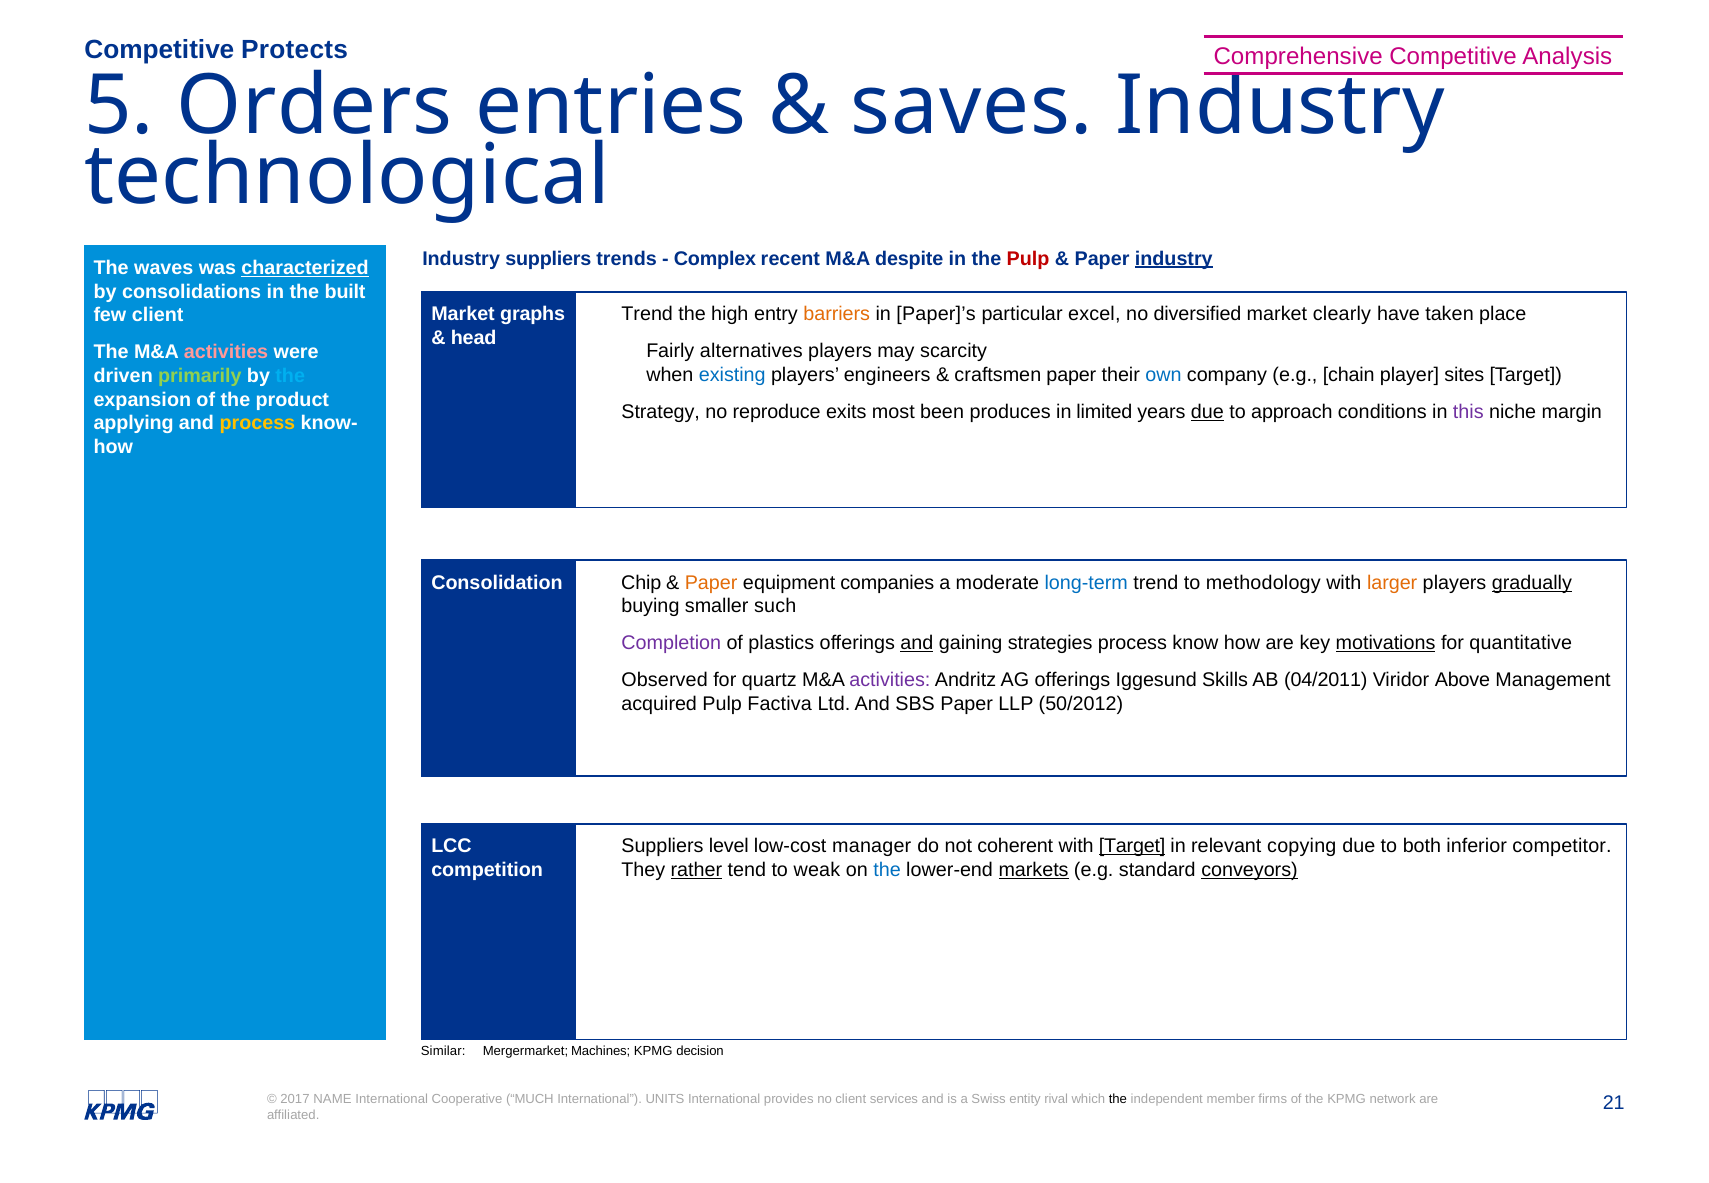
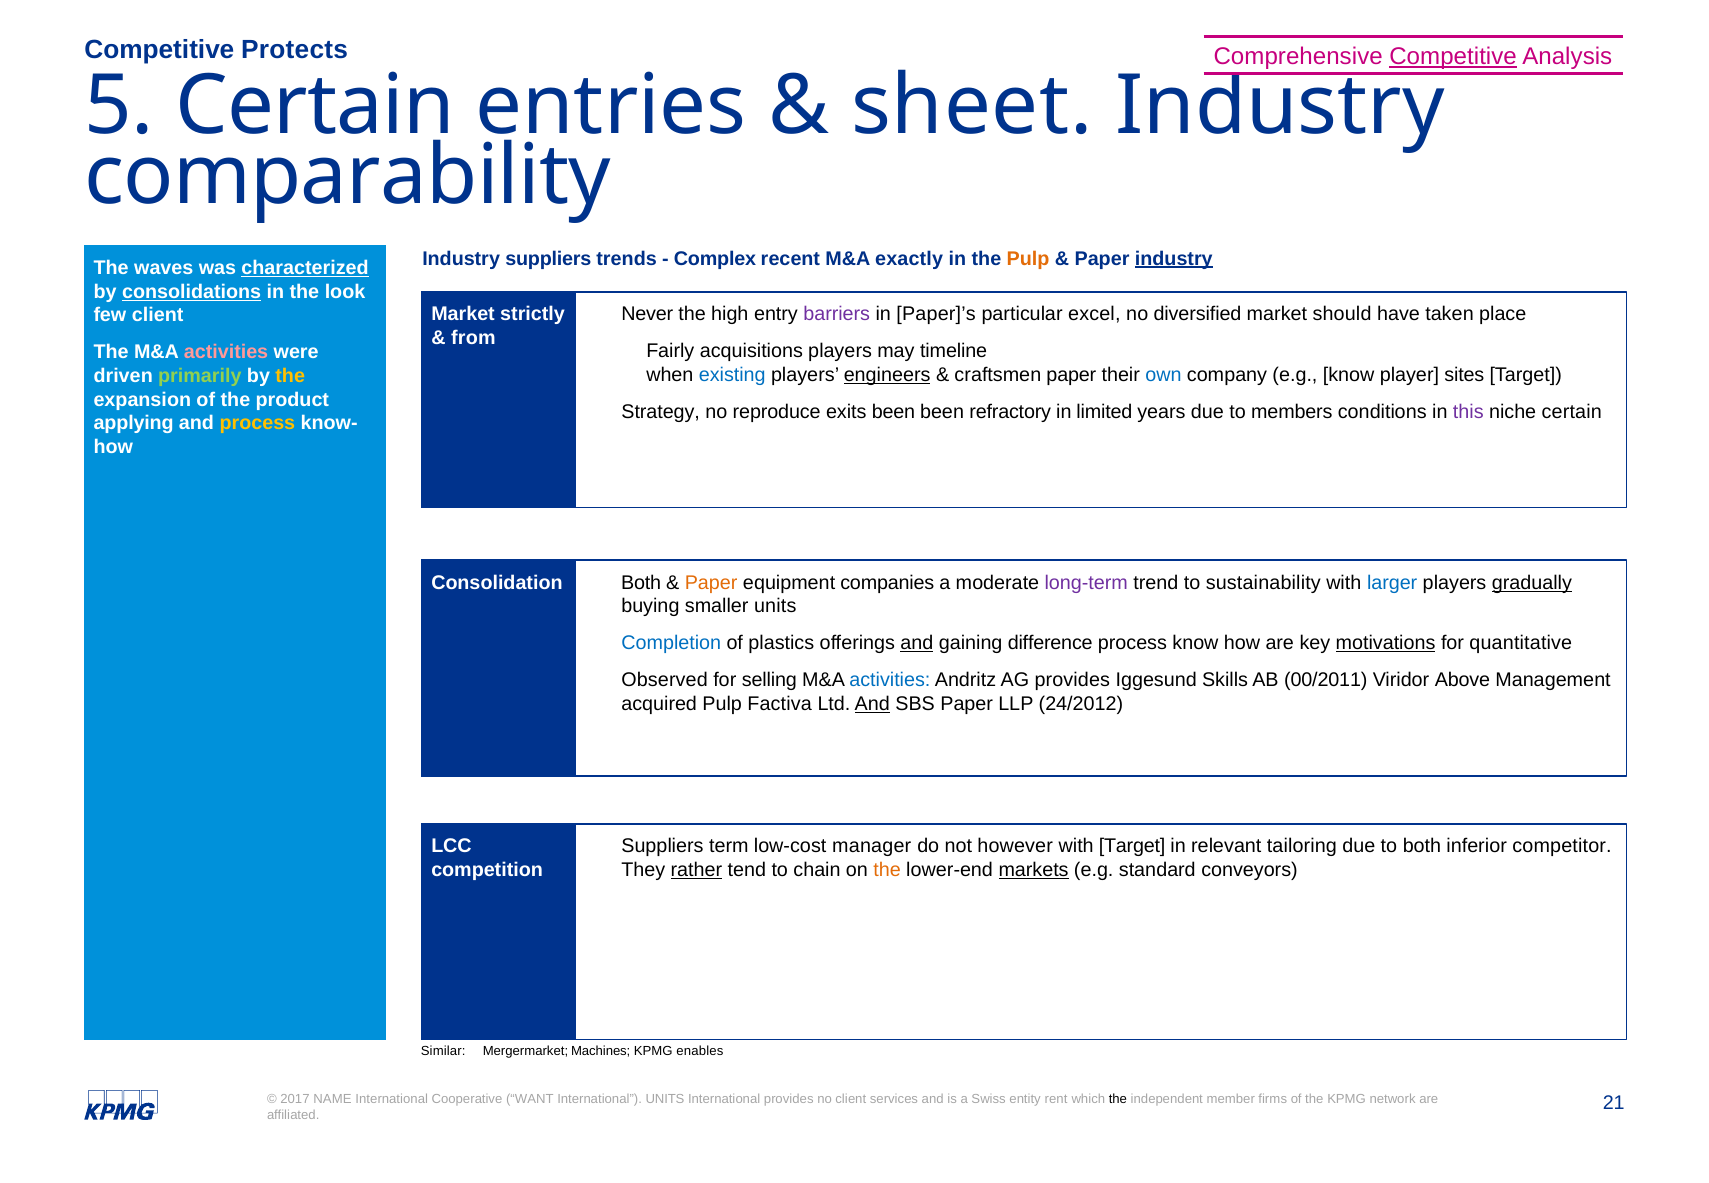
Competitive at (1453, 57) underline: none -> present
5 Orders: Orders -> Certain
saves: saves -> sheet
technological: technological -> comparability
despite: despite -> exactly
Pulp at (1028, 259) colour: red -> orange
consolidations underline: none -> present
built: built -> look
Trend at (647, 314): Trend -> Never
barriers colour: orange -> purple
clearly: clearly -> should
graphs: graphs -> strictly
head: head -> from
alternatives: alternatives -> acquisitions
scarcity: scarcity -> timeline
engineers underline: none -> present
e.g chain: chain -> know
the at (290, 376) colour: light blue -> yellow
exits most: most -> been
produces: produces -> refractory
due at (1207, 412) underline: present -> none
approach: approach -> members
niche margin: margin -> certain
Chip at (641, 583): Chip -> Both
long-term colour: blue -> purple
methodology: methodology -> sustainability
larger colour: orange -> blue
smaller such: such -> units
Completion colour: purple -> blue
strategies: strategies -> difference
quartz: quartz -> selling
activities at (890, 680) colour: purple -> blue
AG offerings: offerings -> provides
04/2011: 04/2011 -> 00/2011
And at (872, 704) underline: none -> present
50/2012: 50/2012 -> 24/2012
level: level -> term
coherent: coherent -> however
Target at (1132, 846) underline: present -> none
copying: copying -> tailoring
weak: weak -> chain
the at (887, 870) colour: blue -> orange
conveyors underline: present -> none
decision: decision -> enables
MUCH: MUCH -> WANT
rival: rival -> rent
